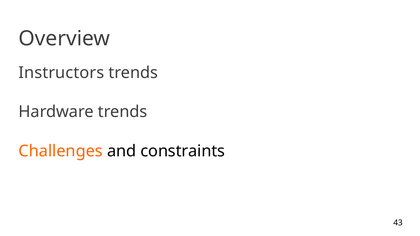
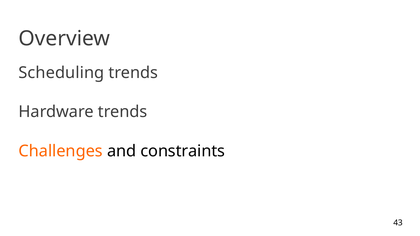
Instructors: Instructors -> Scheduling
